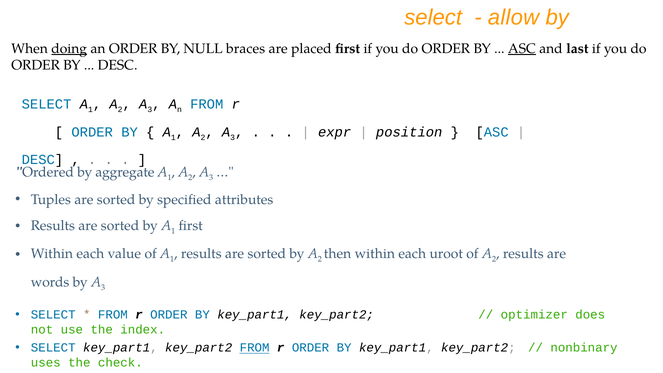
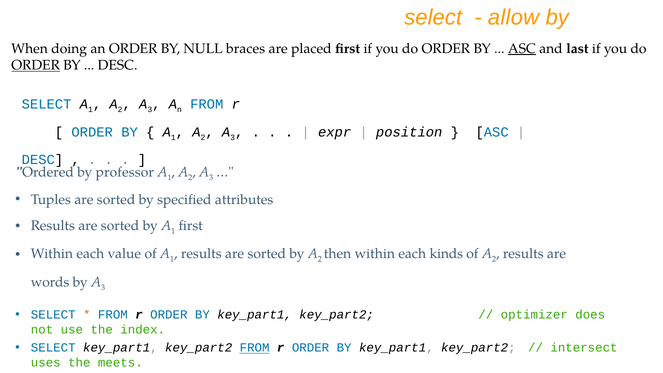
doing underline: present -> none
ORDER at (36, 65) underline: none -> present
aggregate: aggregate -> professor
uroot: uroot -> kinds
nonbinary: nonbinary -> intersect
check: check -> meets
